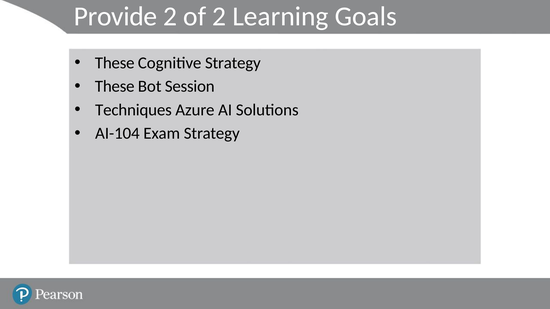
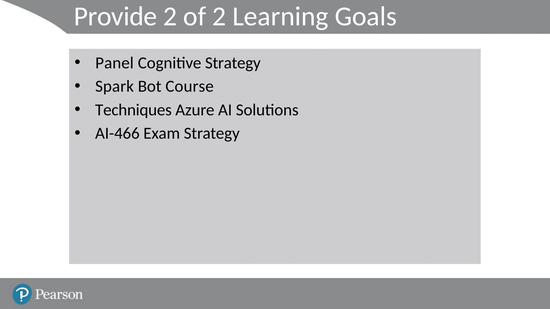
These at (115, 63): These -> Panel
These at (115, 87): These -> Spark
Session: Session -> Course
AI-104: AI-104 -> AI-466
